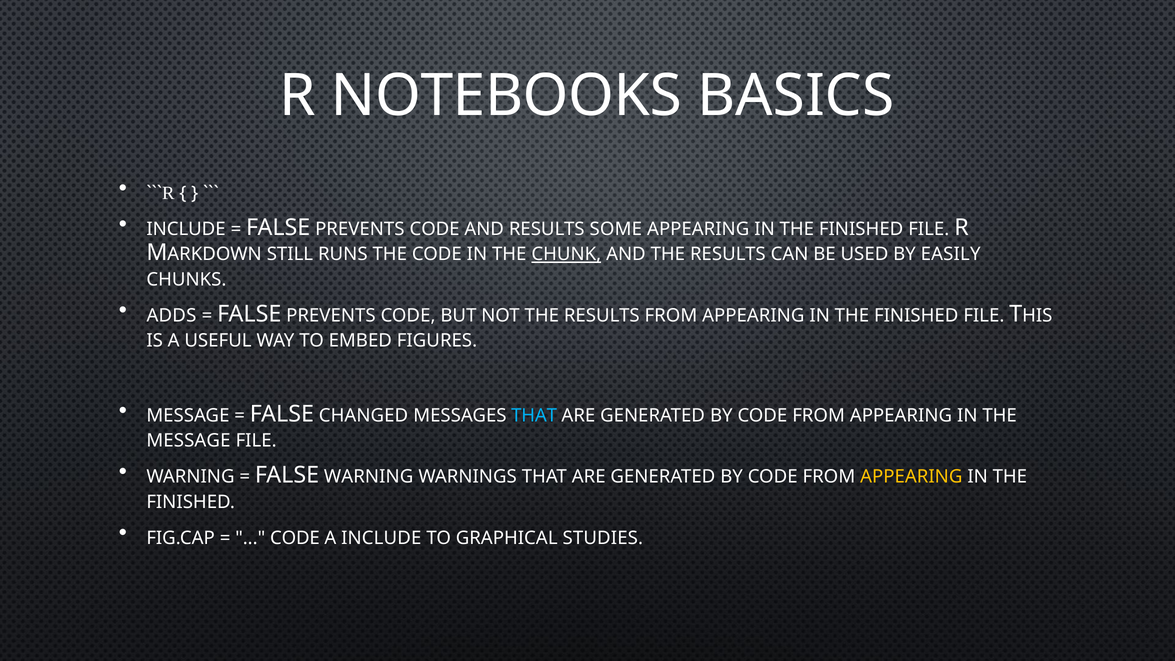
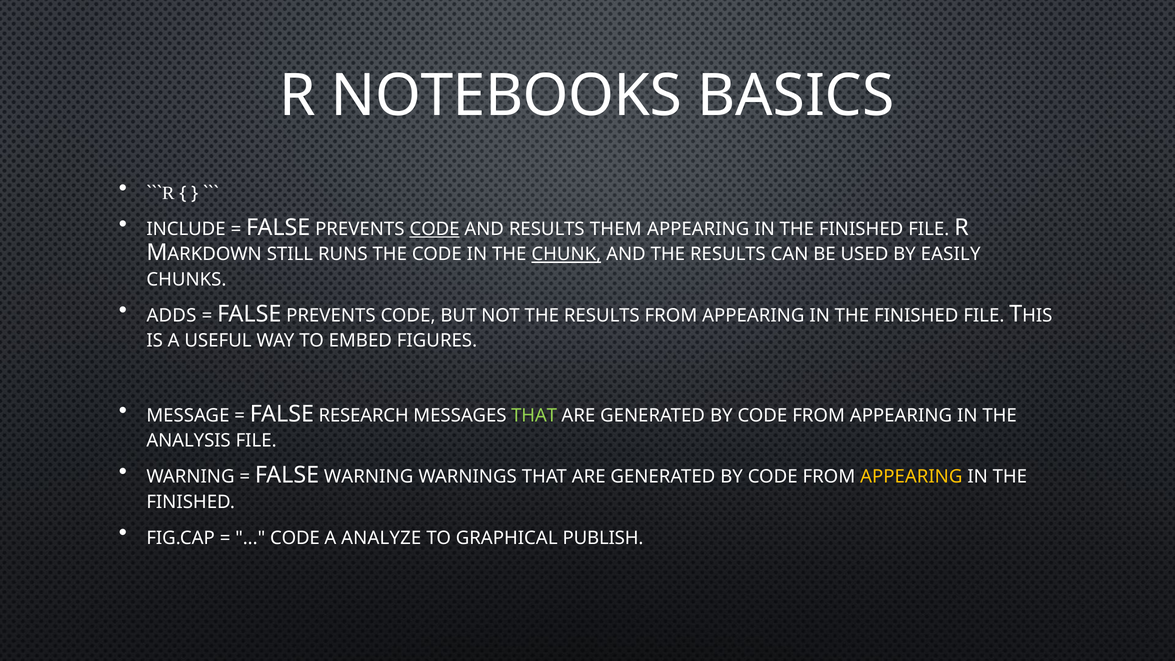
CODE at (435, 229) underline: none -> present
SOME: SOME -> THEM
CHANGED: CHANGED -> RESEARCH
THAT at (534, 416) colour: light blue -> light green
MESSAGE at (188, 441): MESSAGE -> ANALYSIS
A INCLUDE: INCLUDE -> ANALYZE
STUDIES: STUDIES -> PUBLISH
